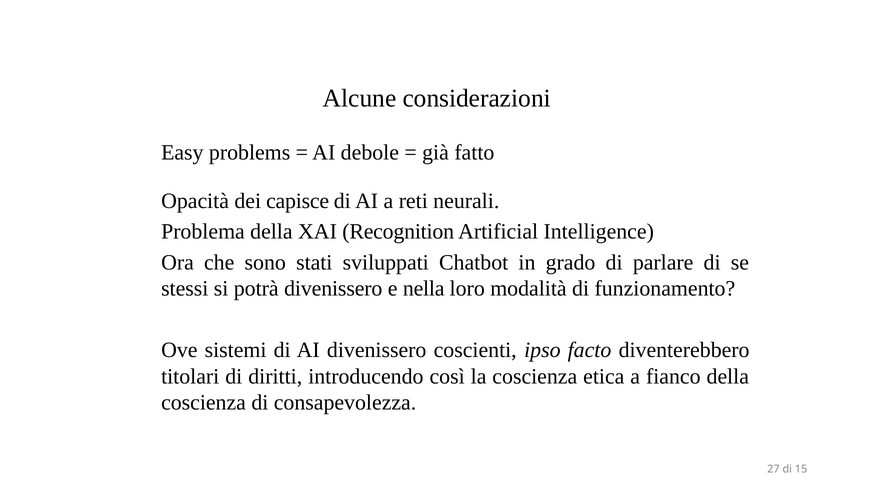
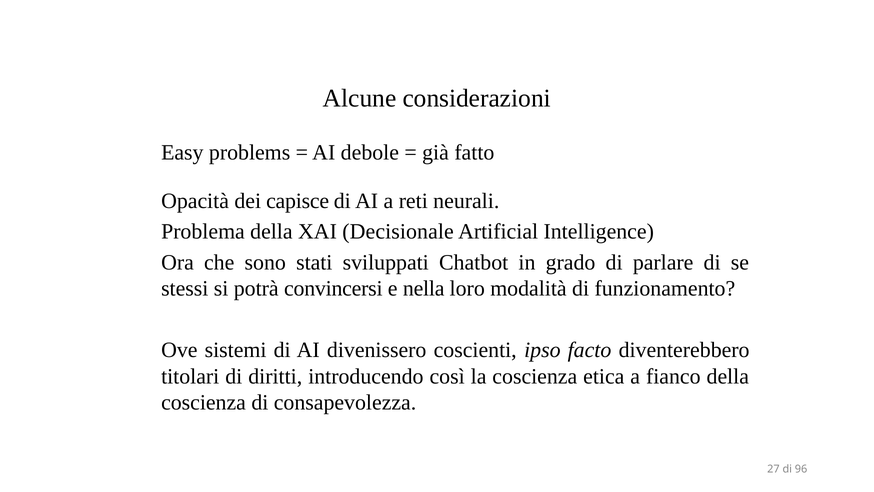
Recognition: Recognition -> Decisionale
potrà divenissero: divenissero -> convincersi
15: 15 -> 96
